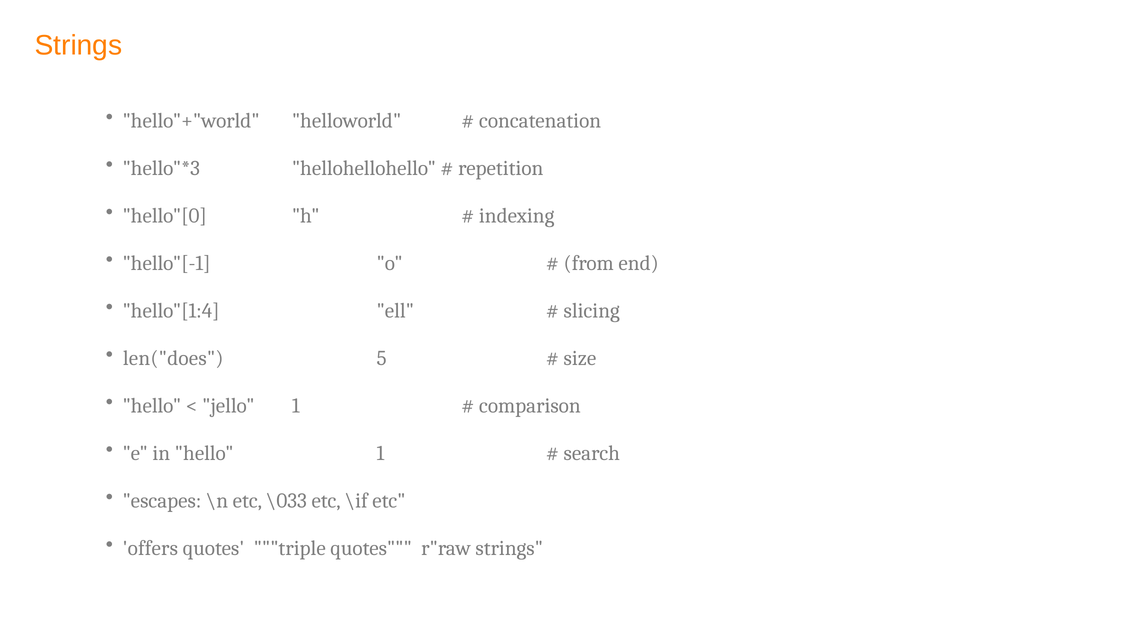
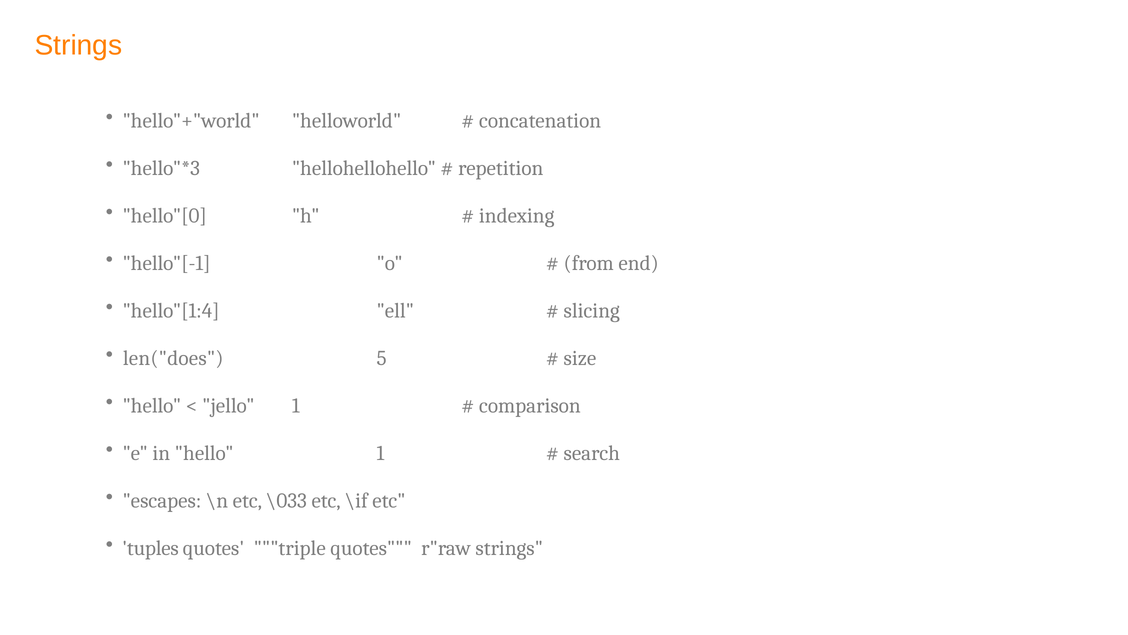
offers: offers -> tuples
